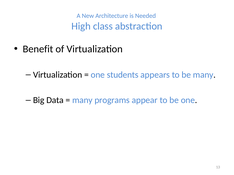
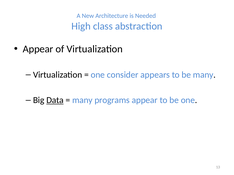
Benefit at (38, 49): Benefit -> Appear
students: students -> consider
Data underline: none -> present
